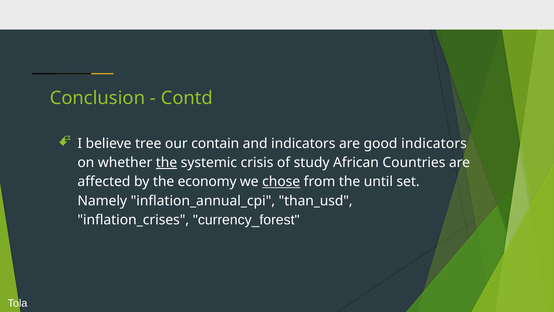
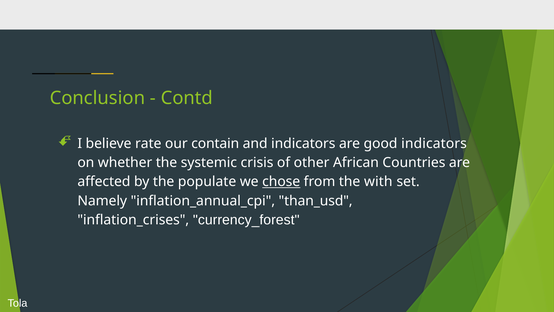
tree: tree -> rate
the at (167, 162) underline: present -> none
study: study -> other
economy: economy -> populate
until: until -> with
